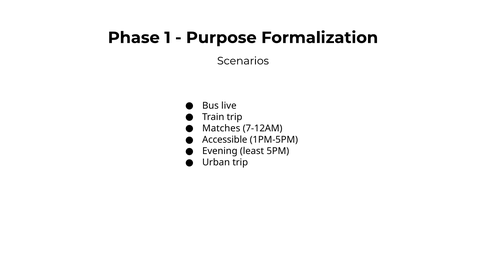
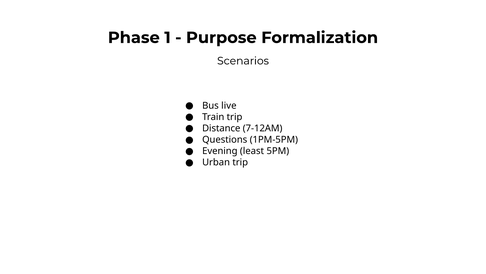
Matches: Matches -> Distance
Accessible: Accessible -> Questions
